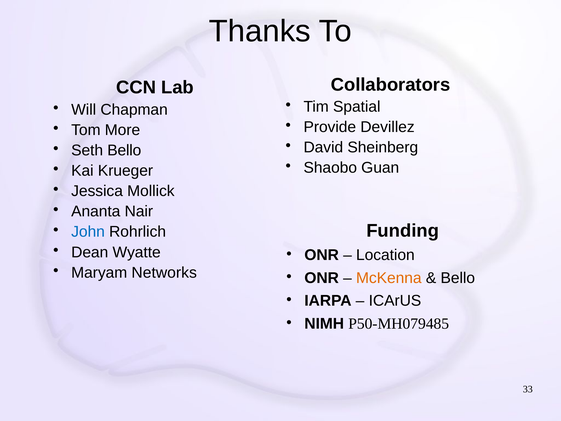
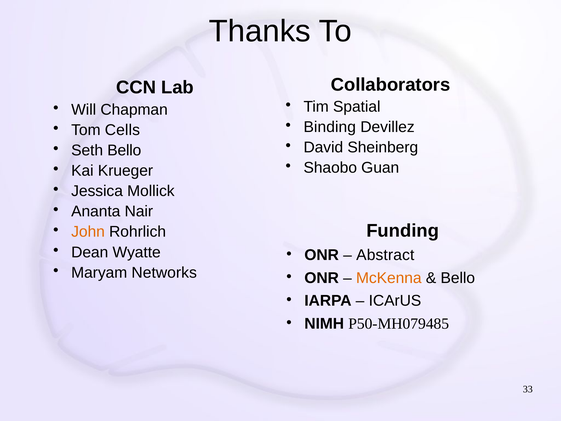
Provide: Provide -> Binding
More: More -> Cells
John colour: blue -> orange
Location: Location -> Abstract
